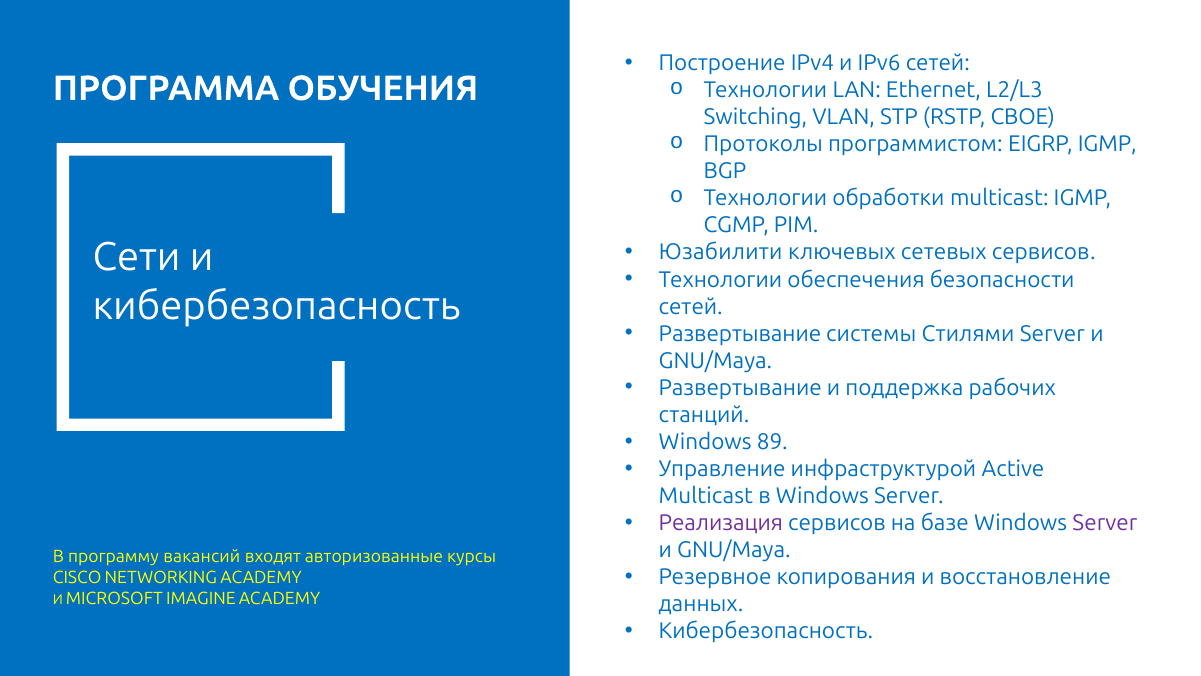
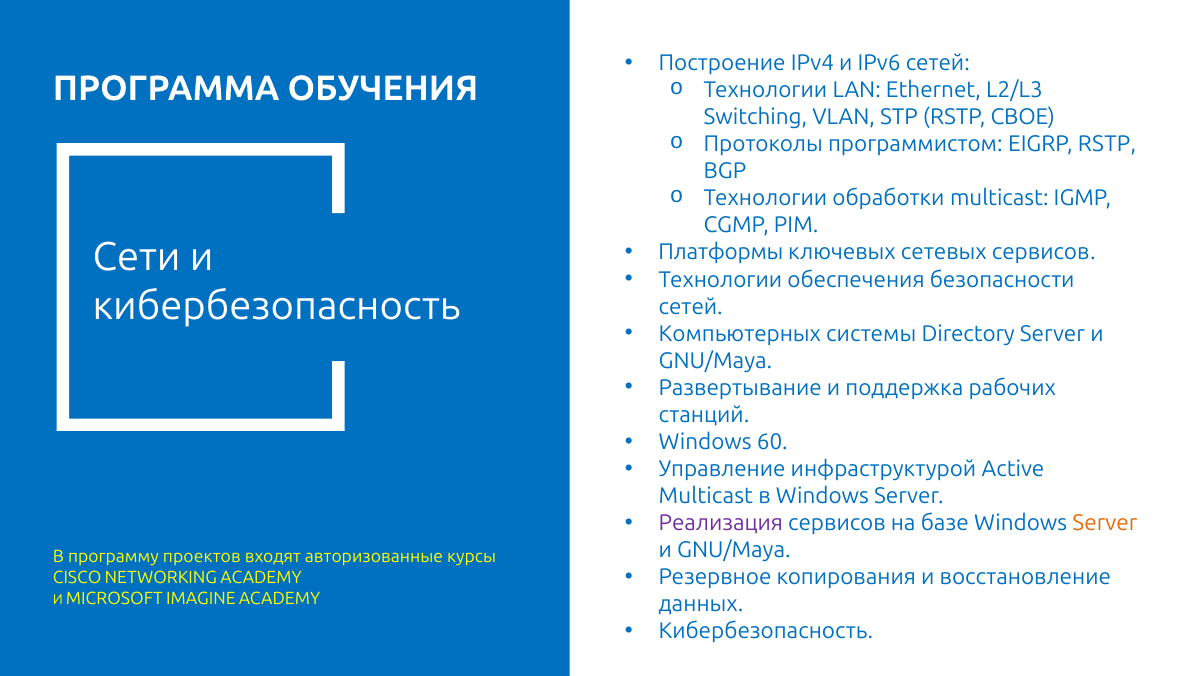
EIGRP IGMP: IGMP -> RSTP
Юзабилити: Юзабилити -> Платформы
Развертывание at (740, 333): Развертывание -> Компьютерных
Стилями: Стилями -> Directory
89: 89 -> 60
Server at (1105, 523) colour: purple -> orange
вакансий: вакансий -> проектов
